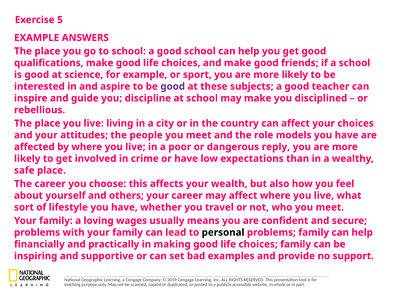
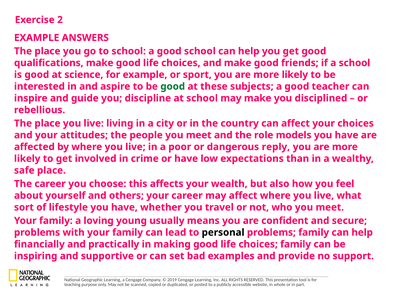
5: 5 -> 2
good at (173, 87) colour: purple -> green
wages: wages -> young
